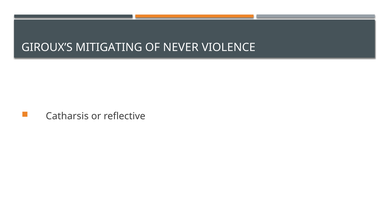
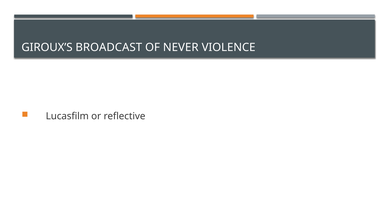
MITIGATING: MITIGATING -> BROADCAST
Catharsis: Catharsis -> Lucasfilm
